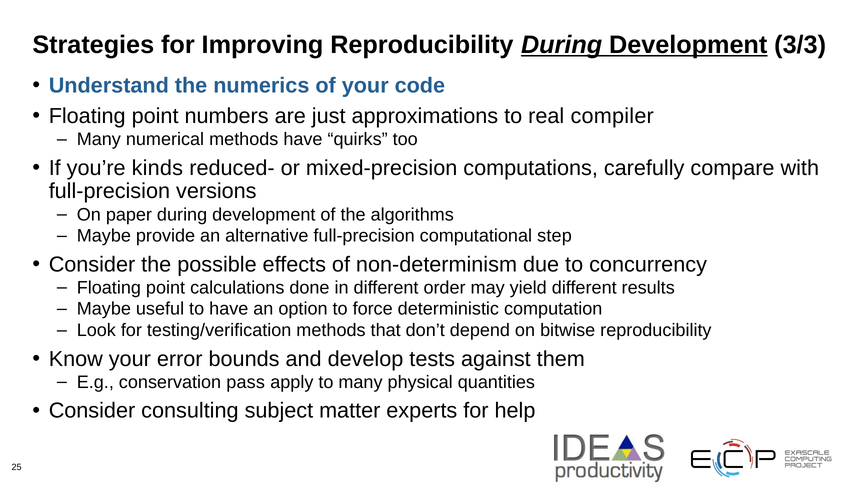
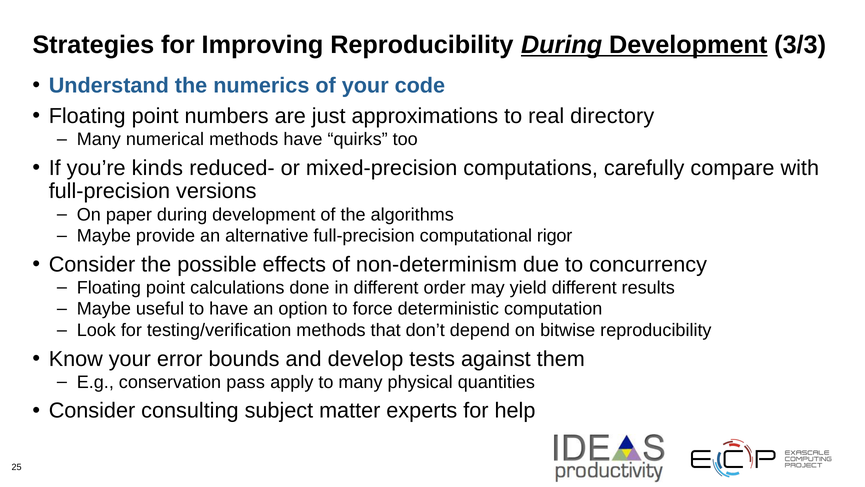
compiler: compiler -> directory
step: step -> rigor
